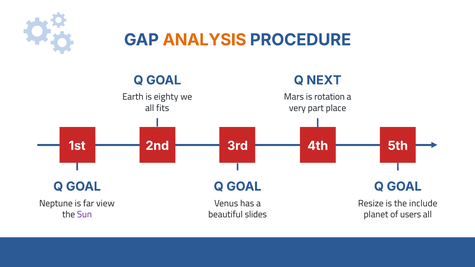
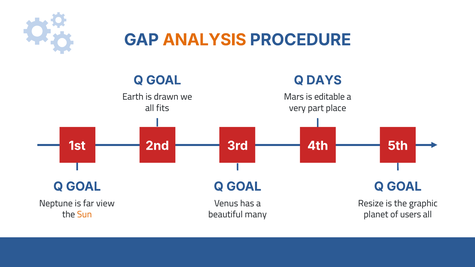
NEXT: NEXT -> DAYS
eighty: eighty -> drawn
rotation: rotation -> editable
include: include -> graphic
Sun colour: purple -> orange
slides: slides -> many
